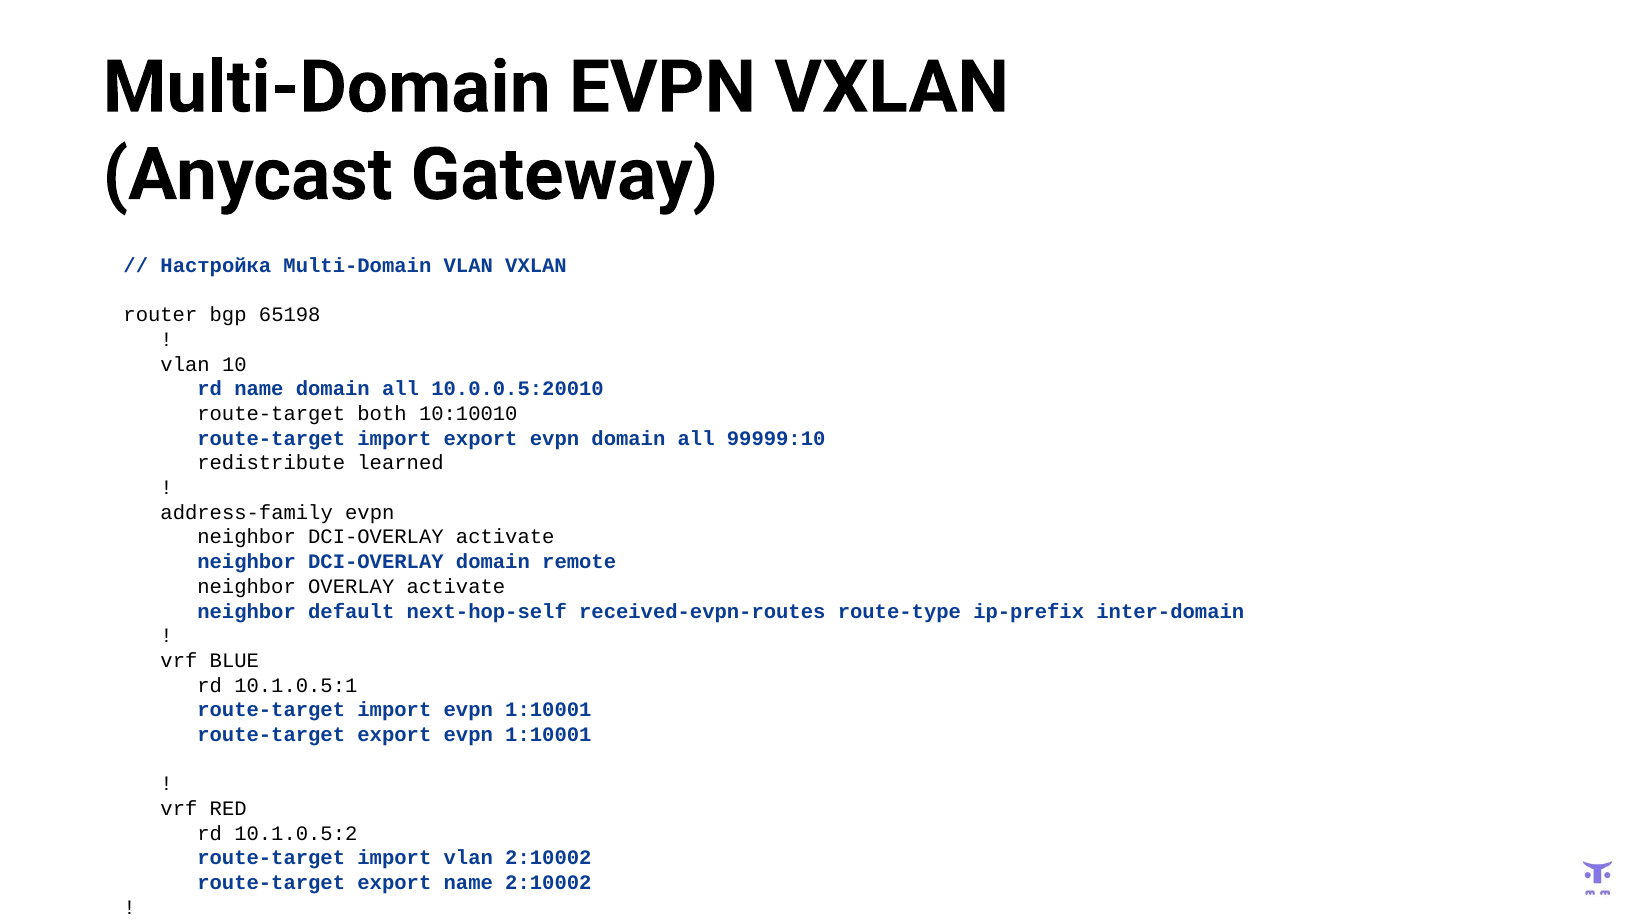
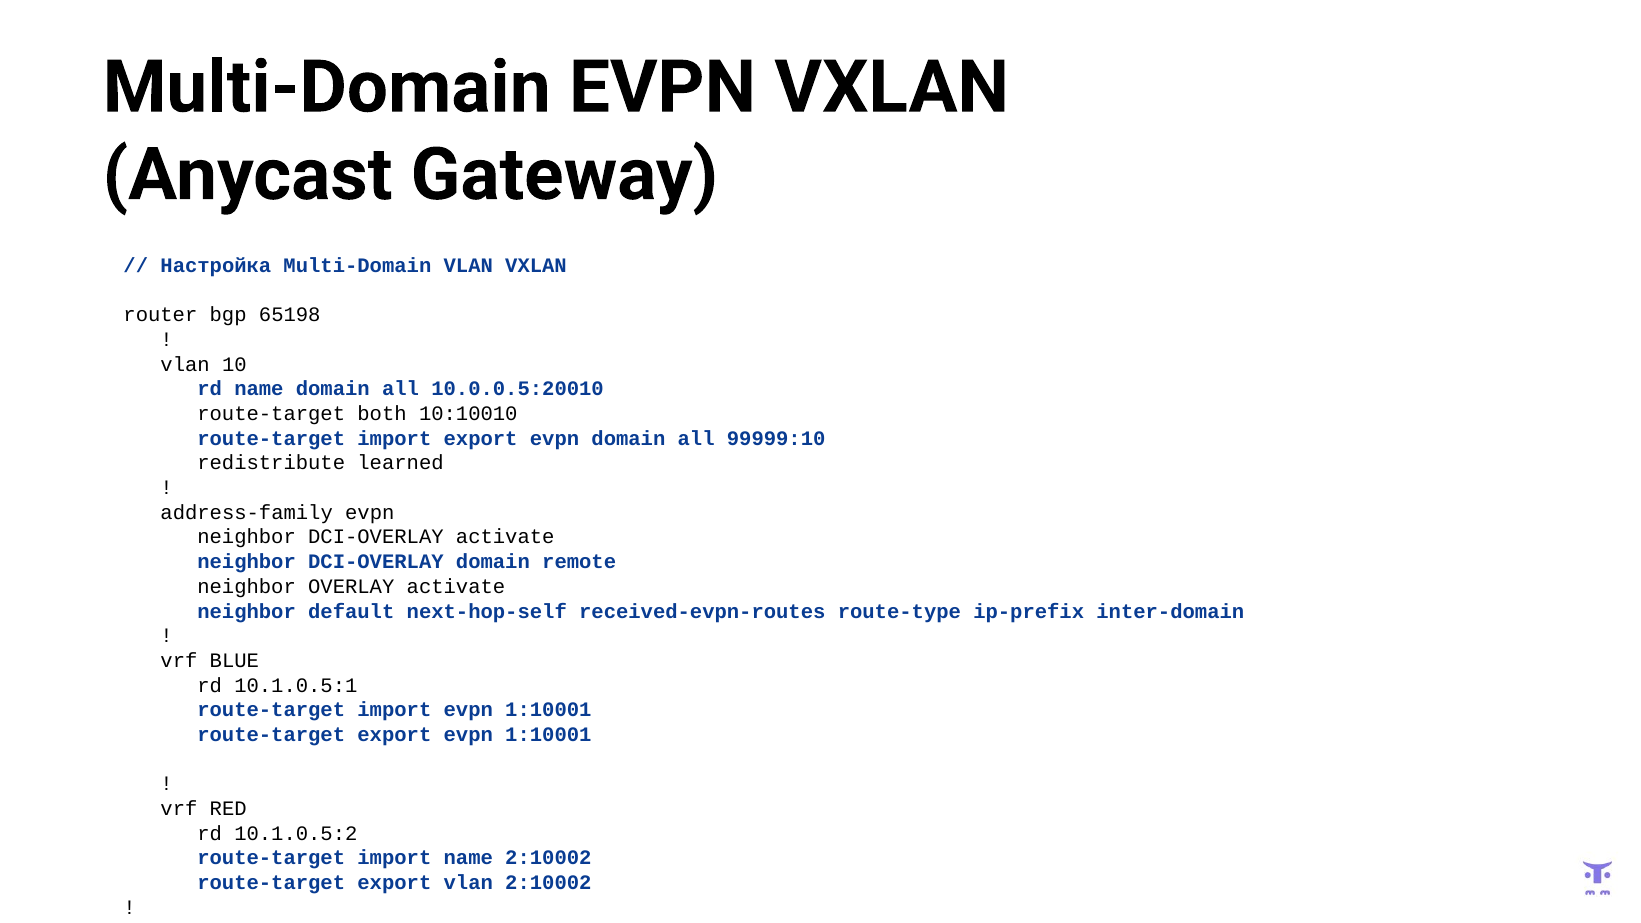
import vlan: vlan -> name
export name: name -> vlan
